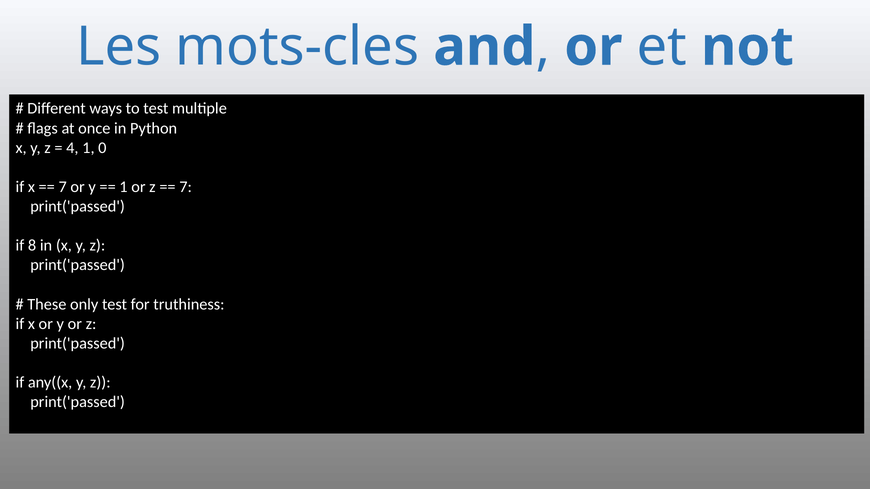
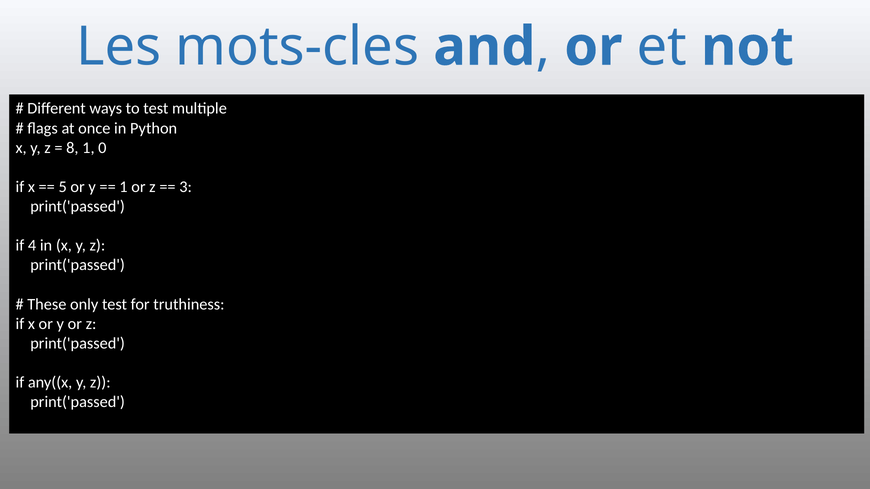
4: 4 -> 8
7 at (63, 187): 7 -> 5
7 at (186, 187): 7 -> 3
8: 8 -> 4
